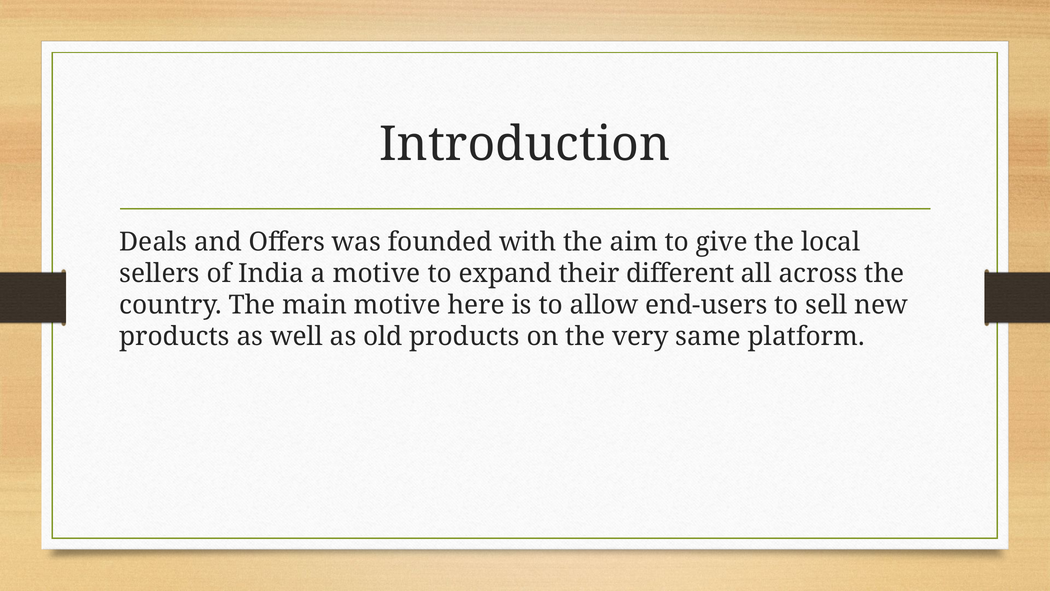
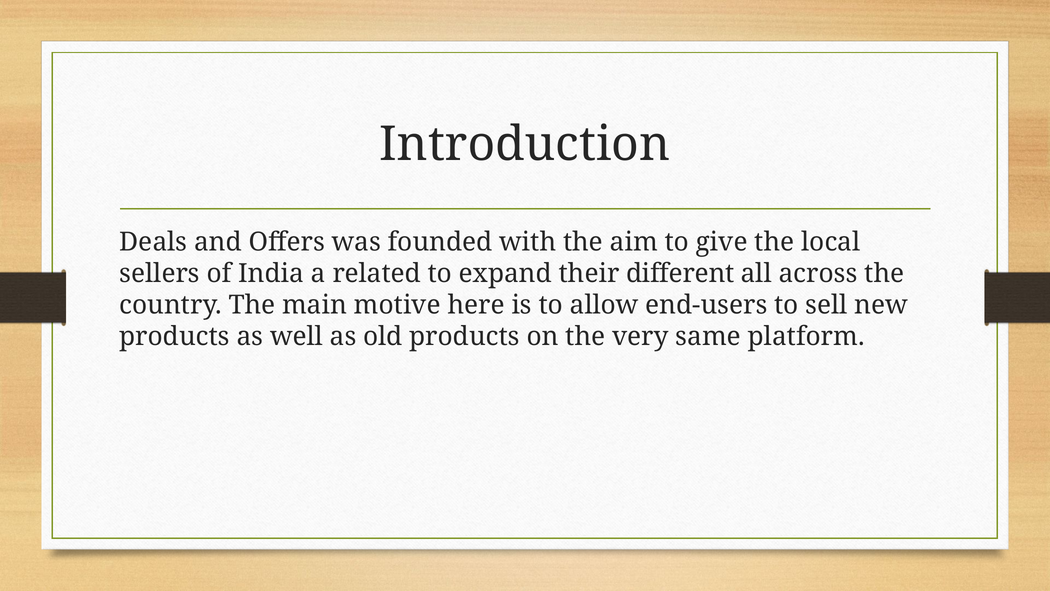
a motive: motive -> related
